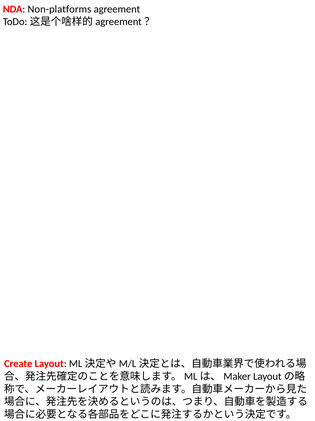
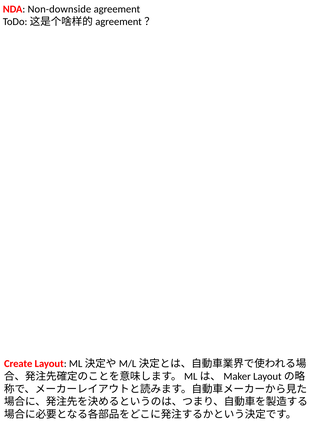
Non-platforms: Non-platforms -> Non-downside
